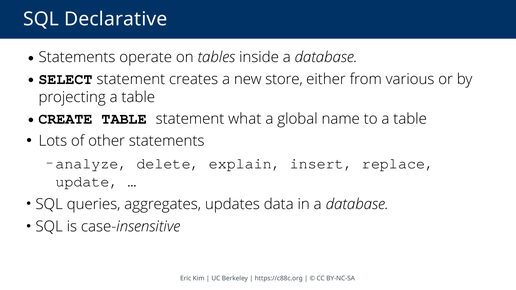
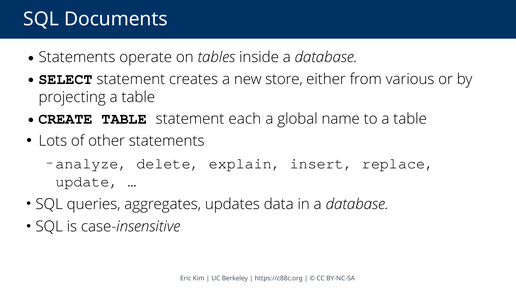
Declarative: Declarative -> Documents
what: what -> each
